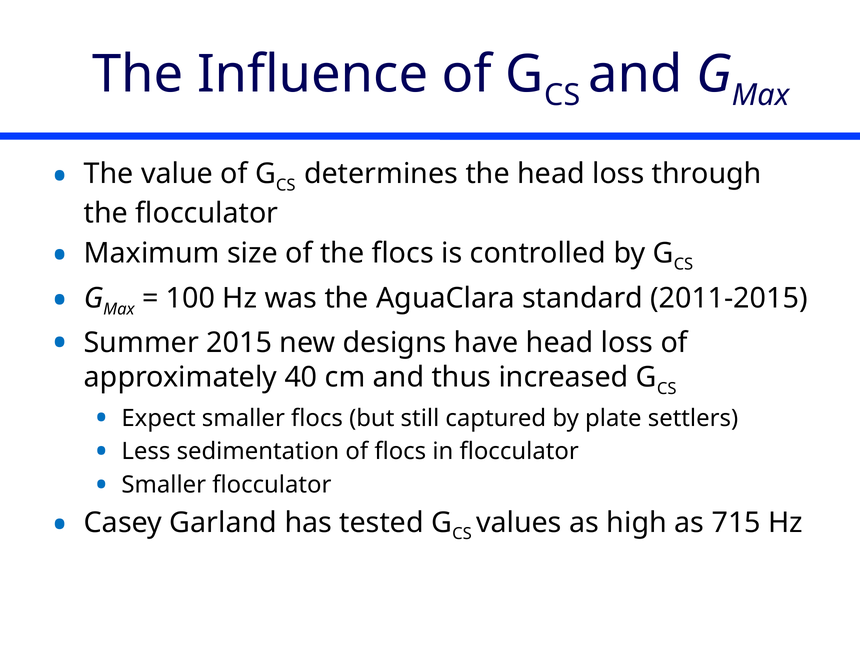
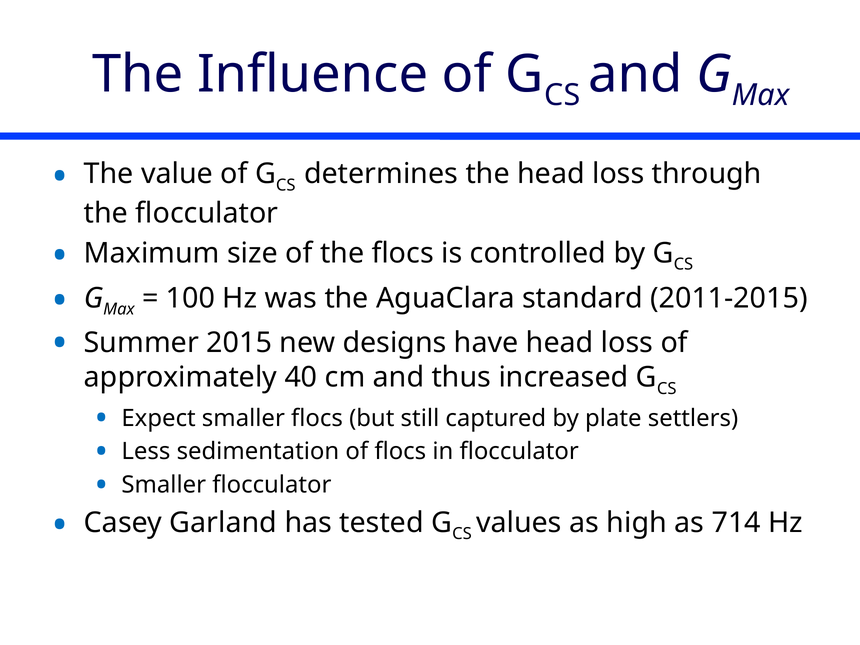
715: 715 -> 714
